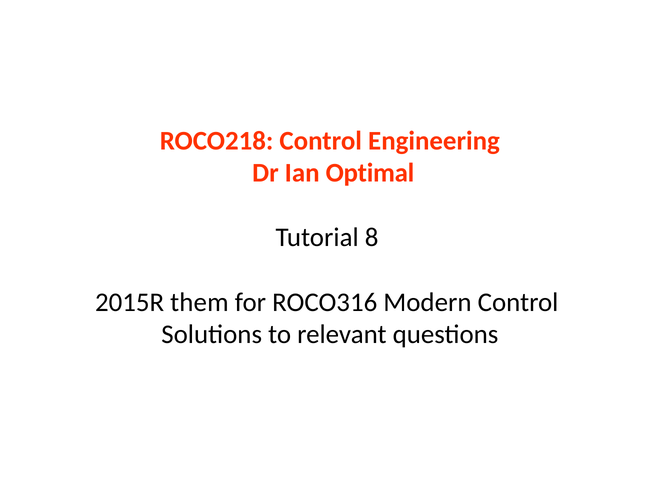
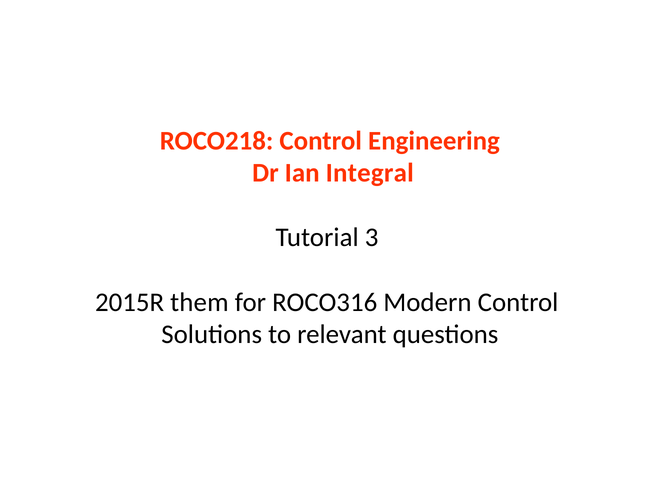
Optimal: Optimal -> Integral
8: 8 -> 3
